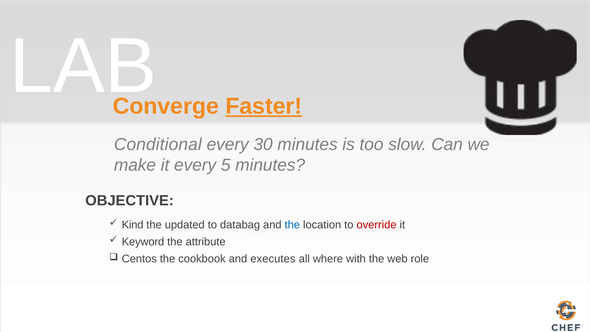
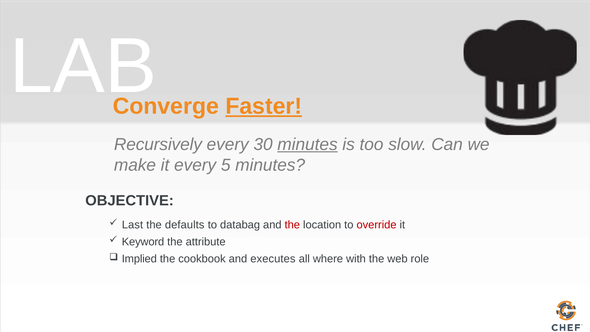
Conditional: Conditional -> Recursively
minutes at (308, 144) underline: none -> present
Kind: Kind -> Last
updated: updated -> defaults
the at (292, 225) colour: blue -> red
Centos: Centos -> Implied
